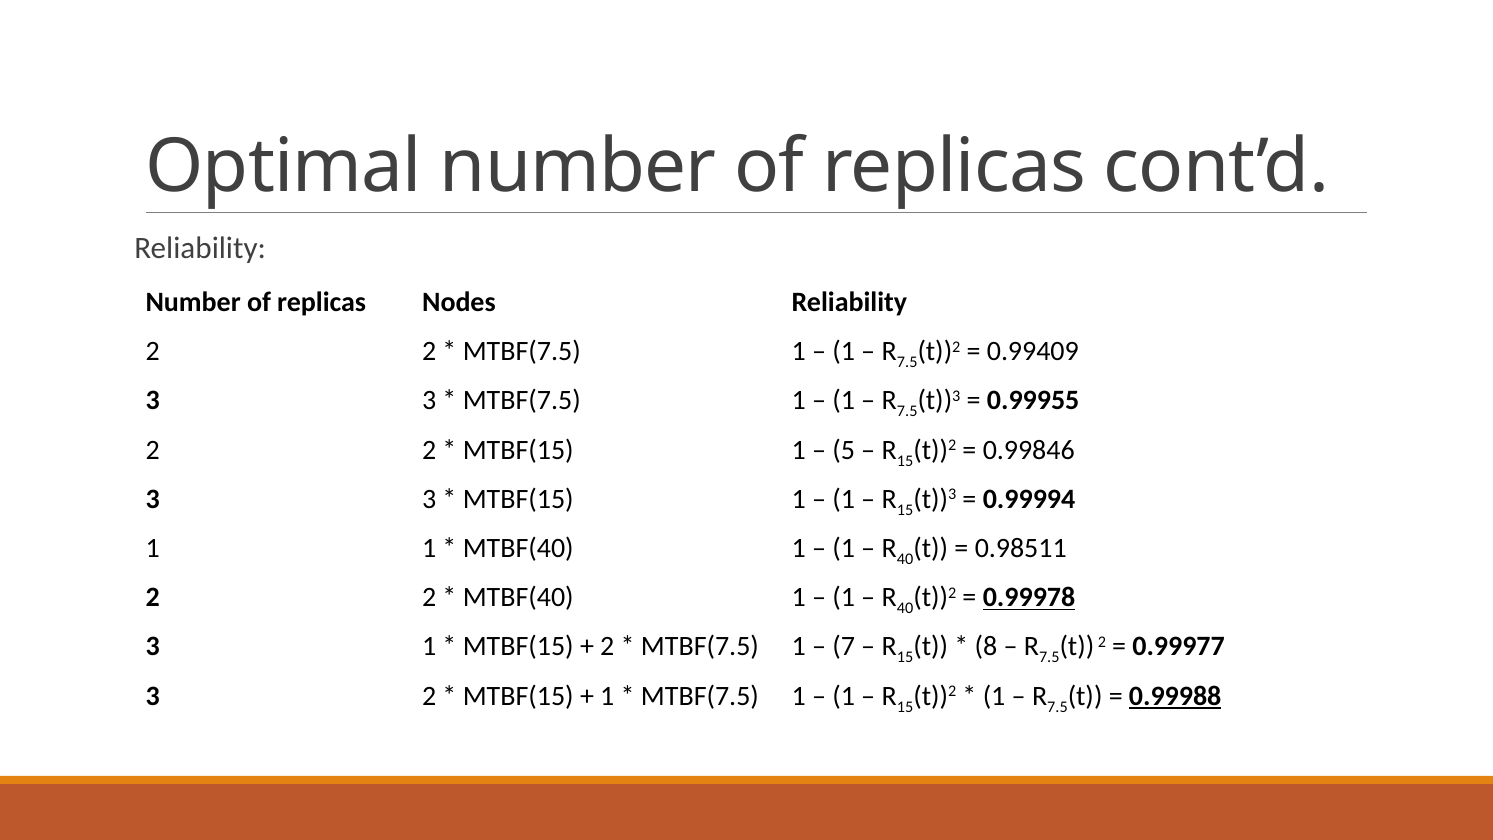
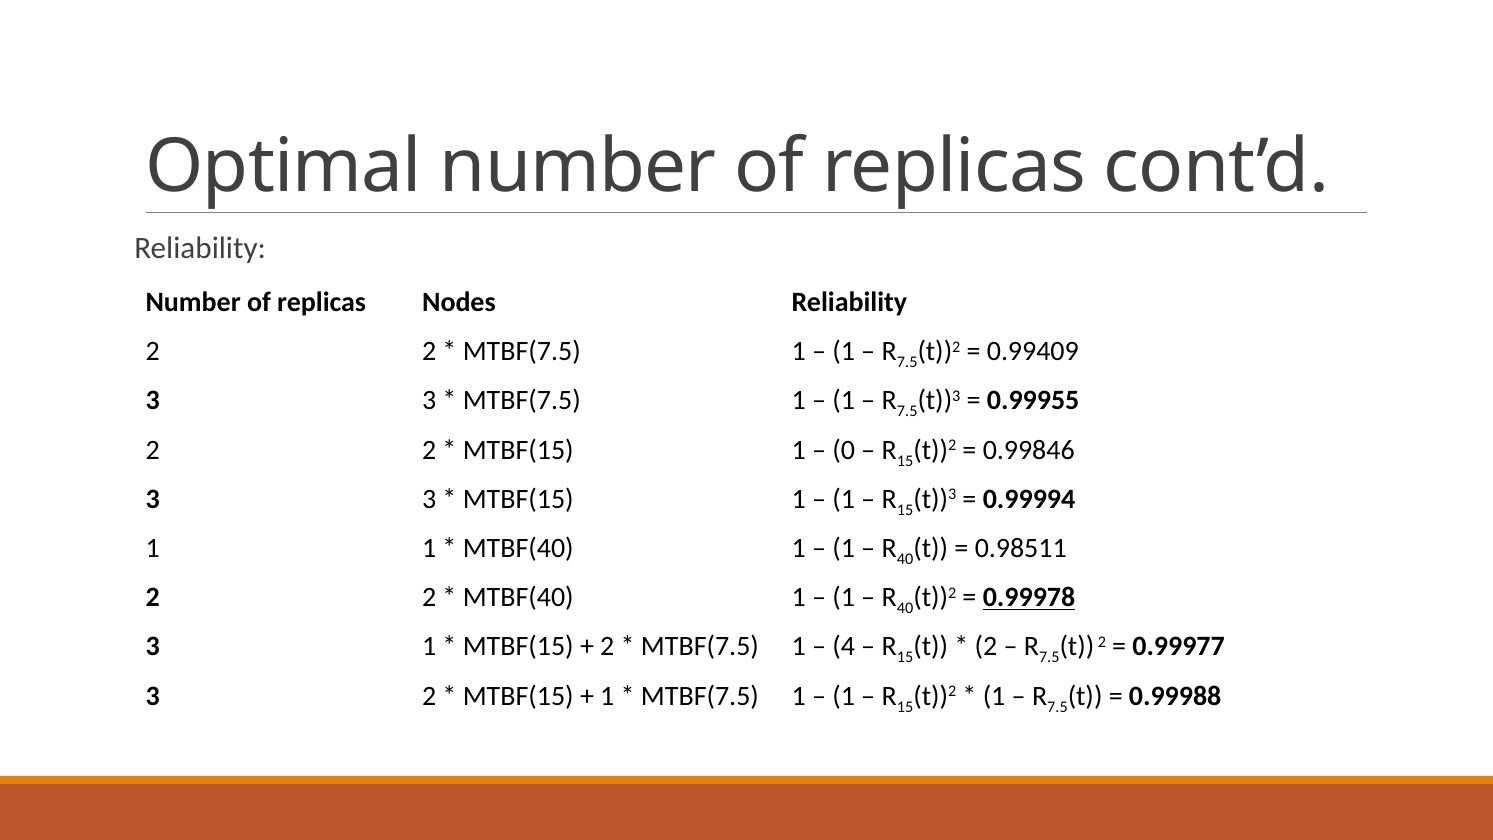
5: 5 -> 0
7: 7 -> 4
8 at (986, 647): 8 -> 2
0.99988 underline: present -> none
